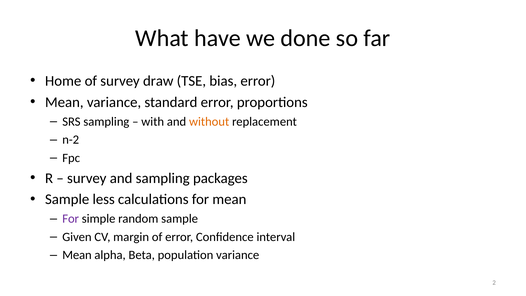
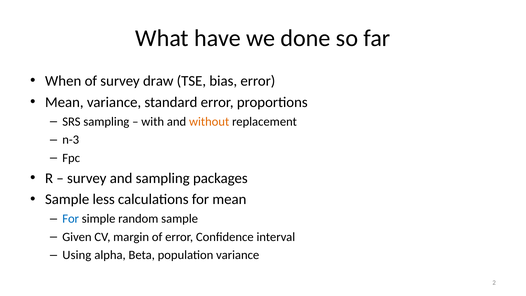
Home: Home -> When
n-2: n-2 -> n-3
For at (71, 219) colour: purple -> blue
Mean at (77, 255): Mean -> Using
